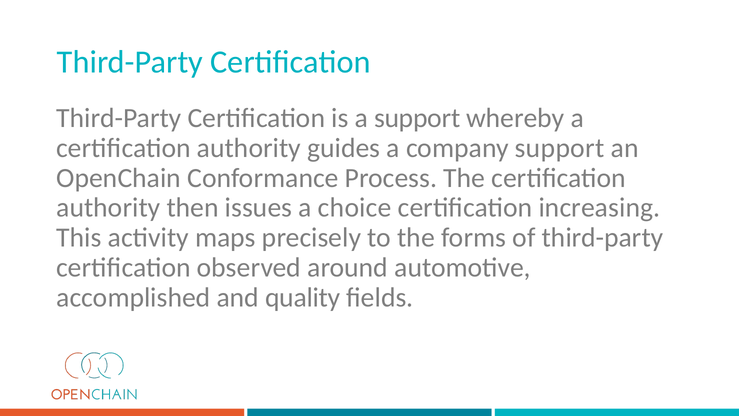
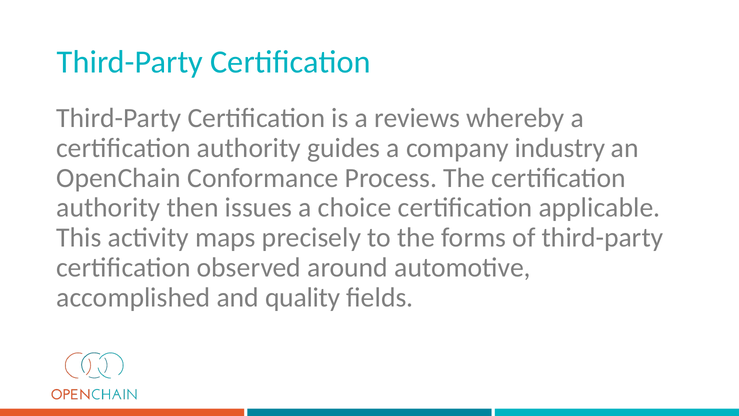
a support: support -> reviews
company support: support -> industry
increasing: increasing -> applicable
